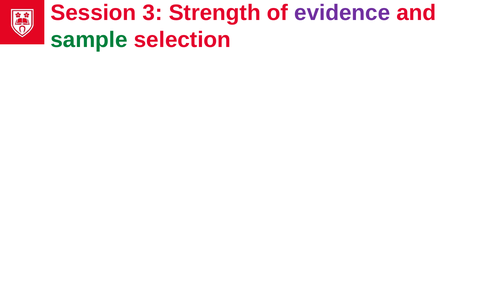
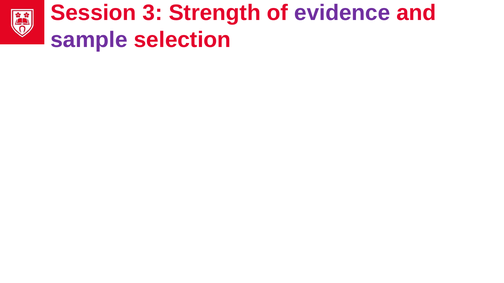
sample colour: green -> purple
